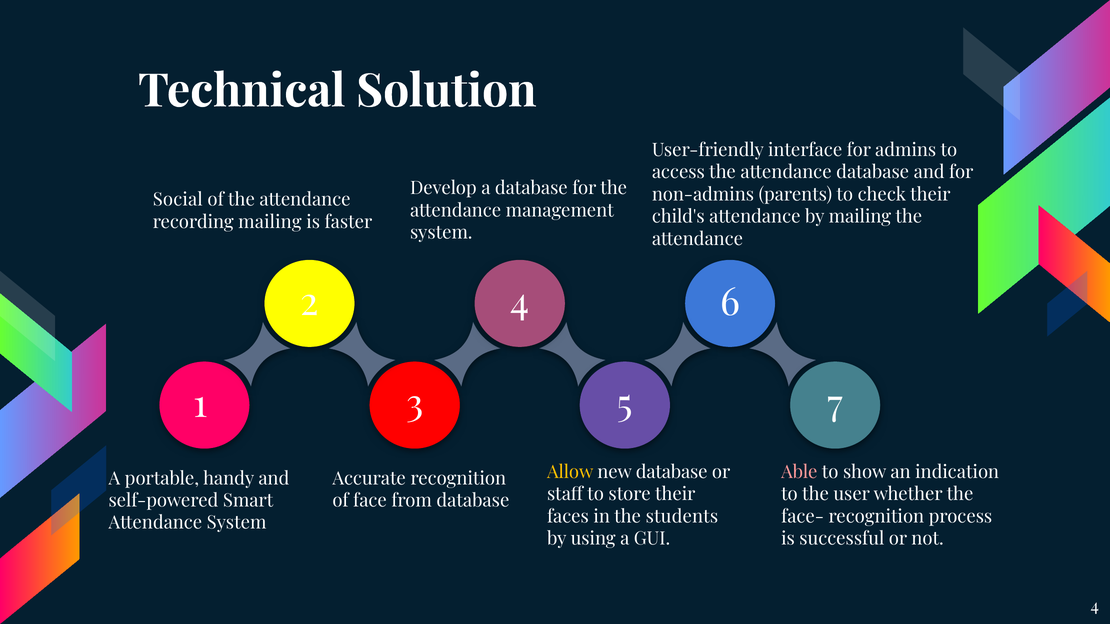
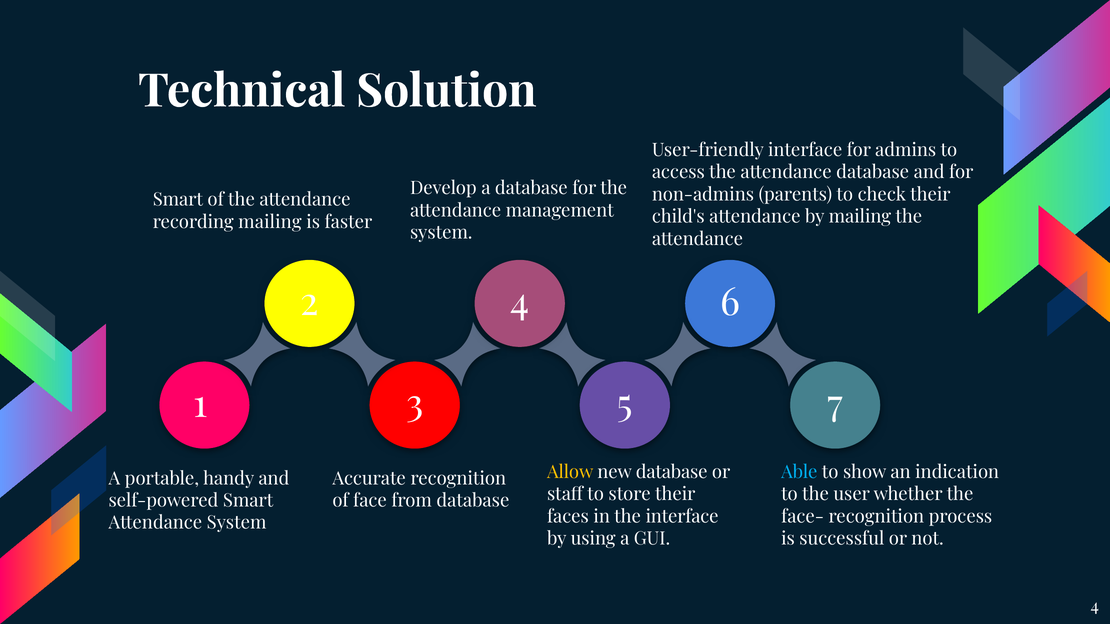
Social at (178, 200): Social -> Smart
Able colour: pink -> light blue
the students: students -> interface
